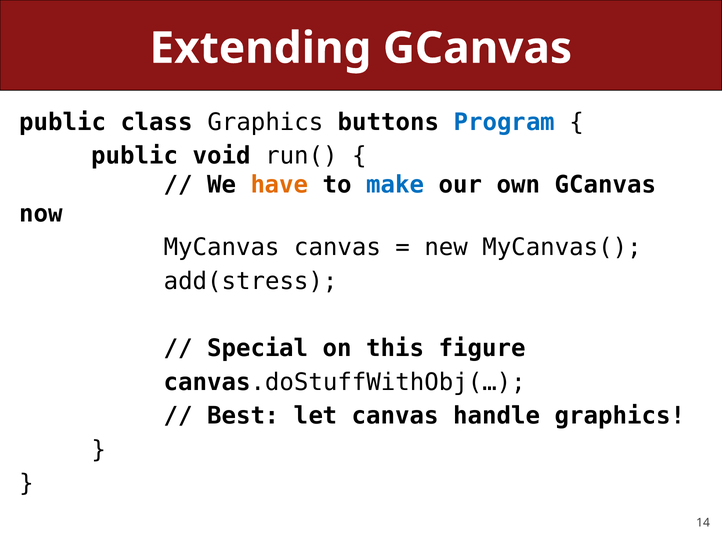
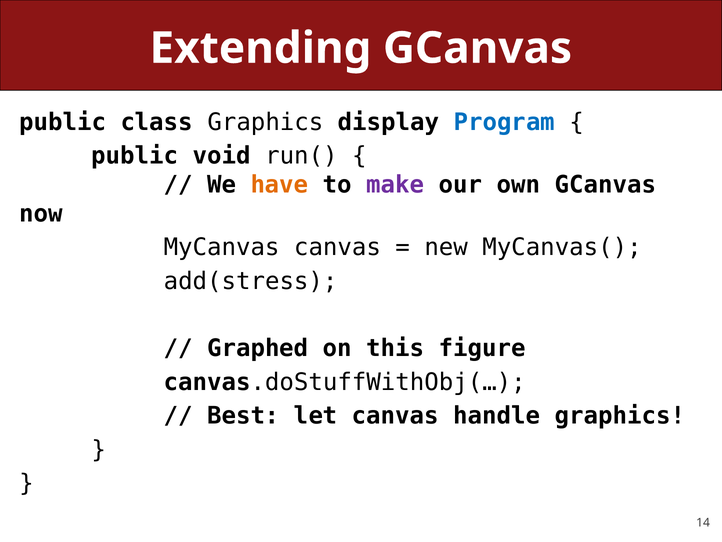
buttons: buttons -> display
make colour: blue -> purple
Special: Special -> Graphed
